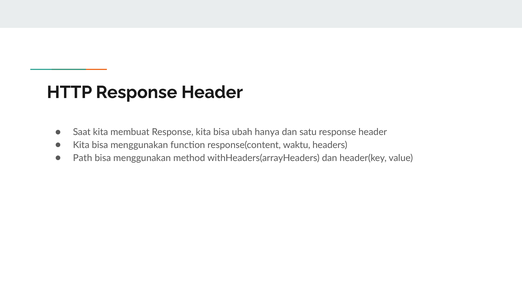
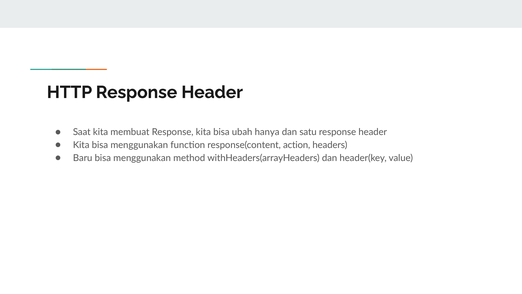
waktu: waktu -> action
Path: Path -> Baru
